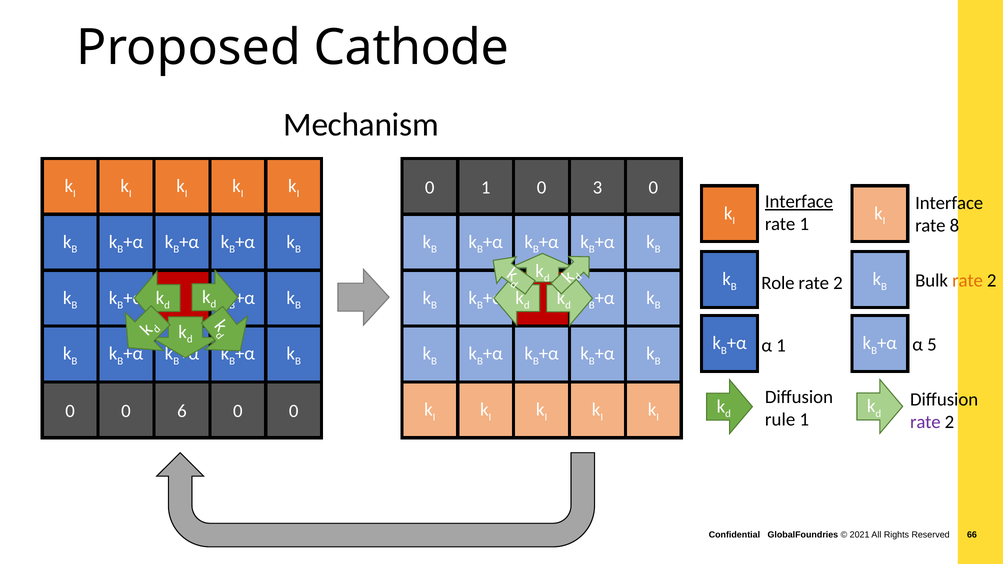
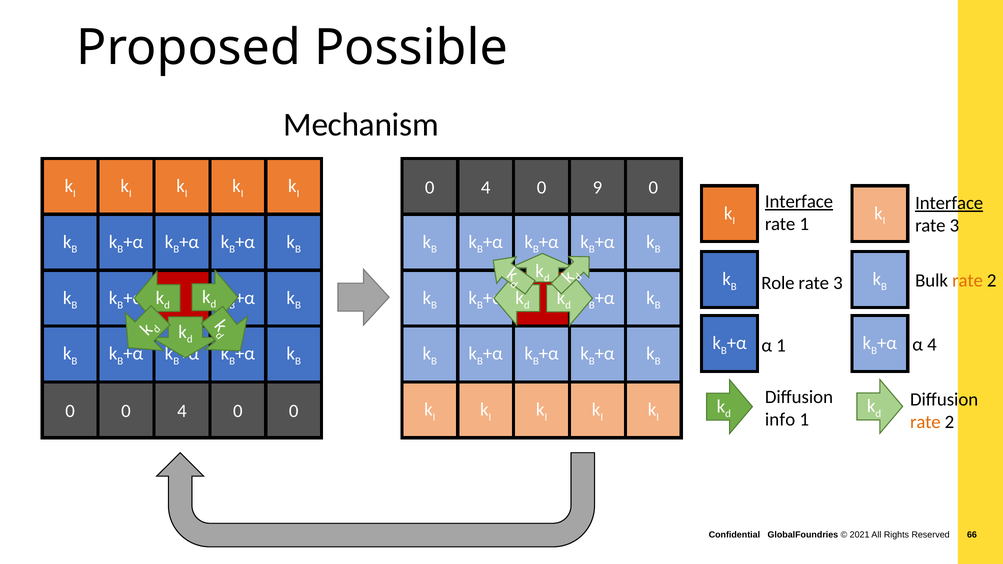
Cathode: Cathode -> Possible
1 at (486, 188): 1 -> 4
3: 3 -> 9
Interface at (949, 203) underline: none -> present
8 at (954, 226): 8 -> 3
2 at (838, 283): 2 -> 3
α 5: 5 -> 4
6 at (182, 411): 6 -> 4
rule: rule -> info
rate at (925, 422) colour: purple -> orange
